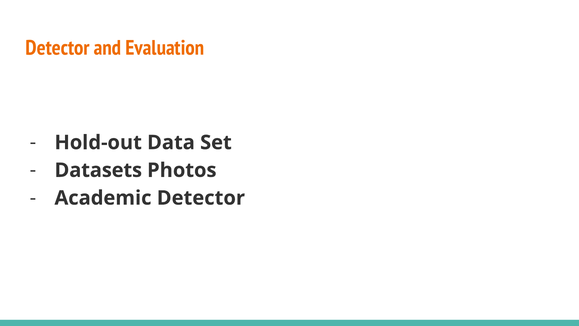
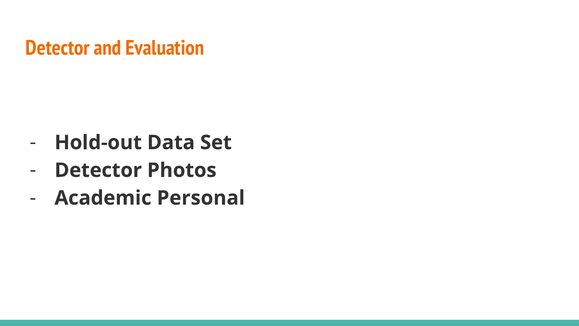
Datasets at (98, 170): Datasets -> Detector
Academic Detector: Detector -> Personal
